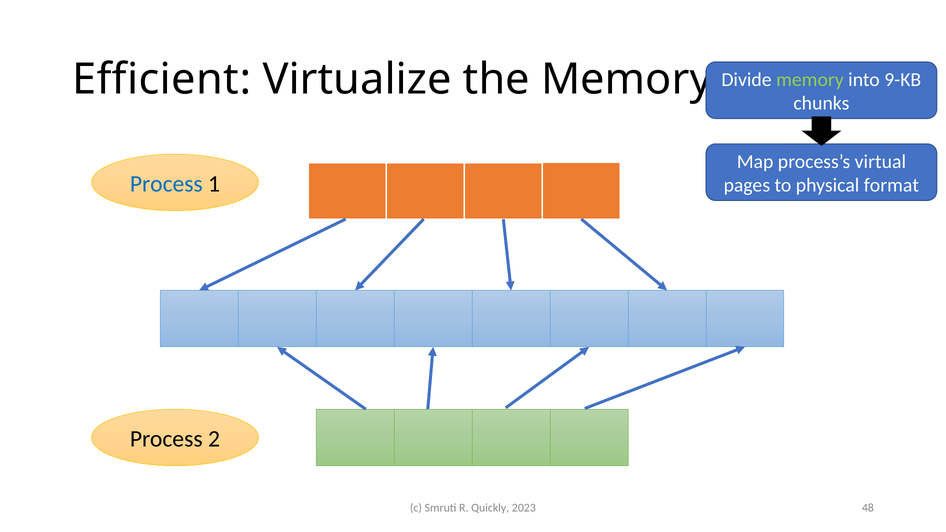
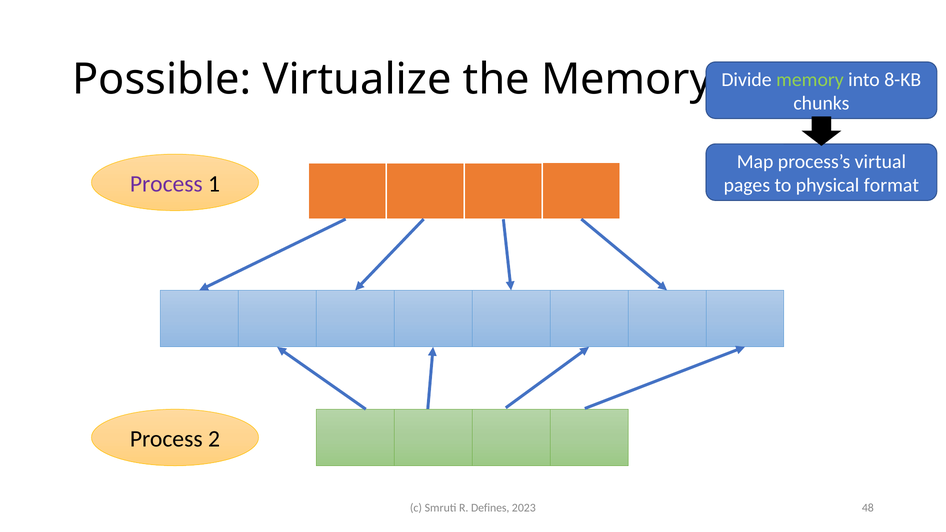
Efficient: Efficient -> Possible
9-KB: 9-KB -> 8-KB
Process at (166, 184) colour: blue -> purple
Quickly: Quickly -> Defines
